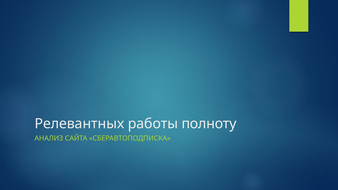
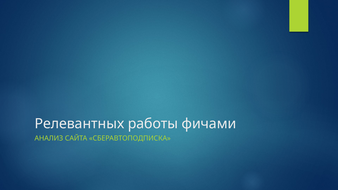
полноту: полноту -> фичами
